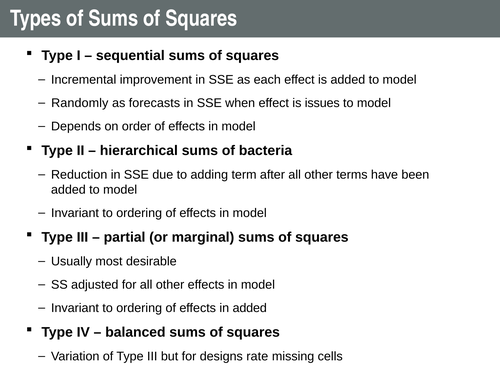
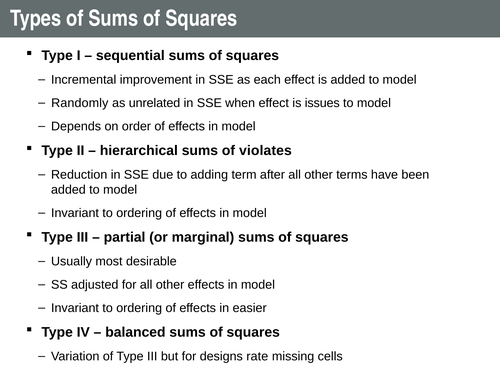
forecasts: forecasts -> unrelated
bacteria: bacteria -> violates
in added: added -> easier
